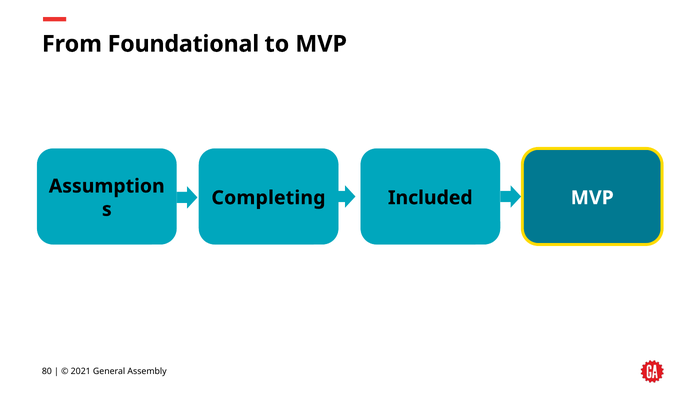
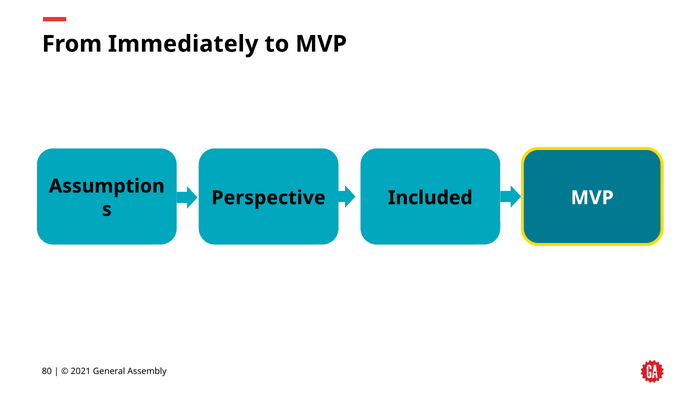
Foundational: Foundational -> Immediately
Completing: Completing -> Perspective
